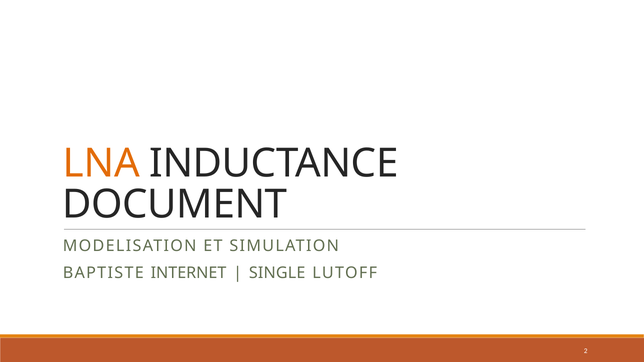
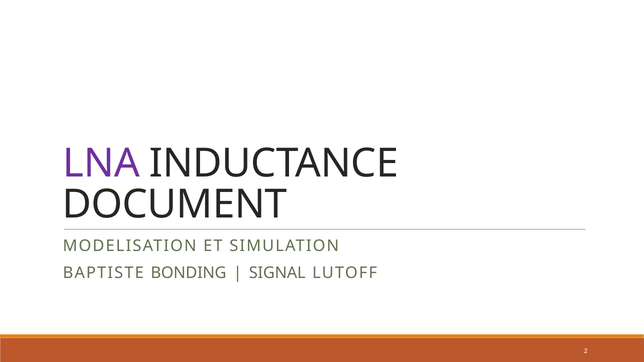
LNA colour: orange -> purple
INTERNET: INTERNET -> BONDING
SINGLE: SINGLE -> SIGNAL
